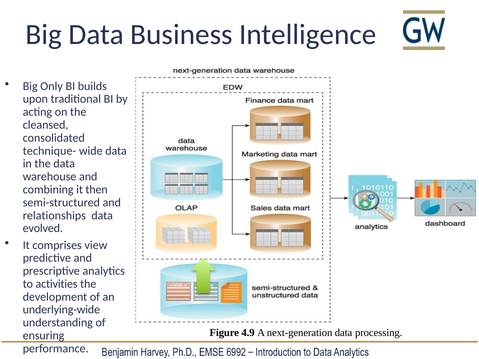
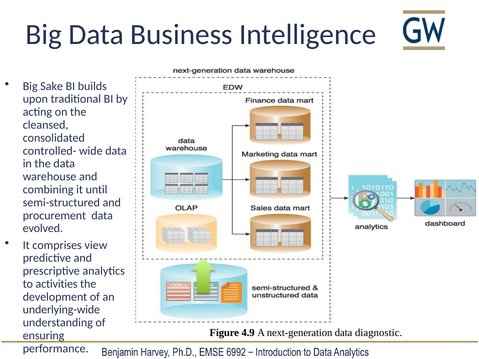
Only: Only -> Sake
technique-: technique- -> controlled-
then: then -> until
relationships: relationships -> procurement
processing: processing -> diagnostic
